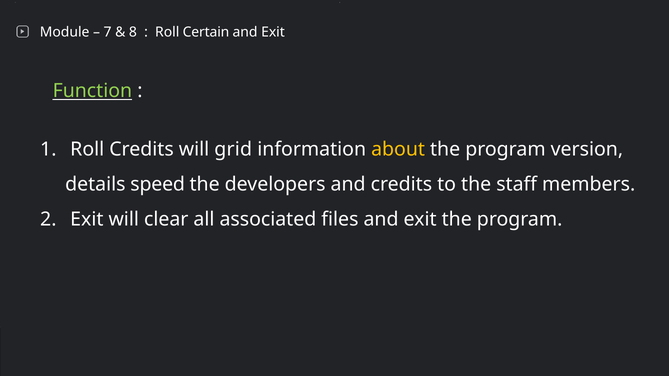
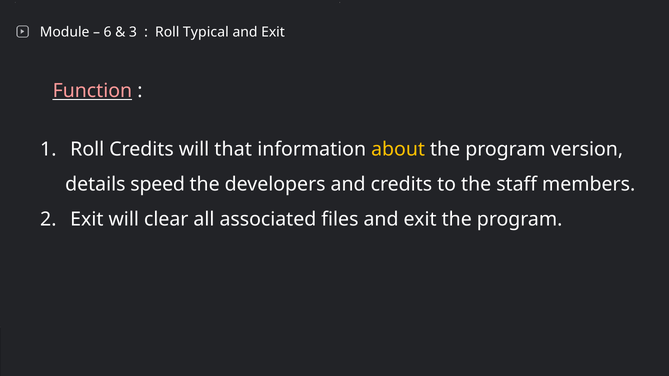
7: 7 -> 6
8: 8 -> 3
Certain: Certain -> Typical
Function colour: light green -> pink
grid: grid -> that
